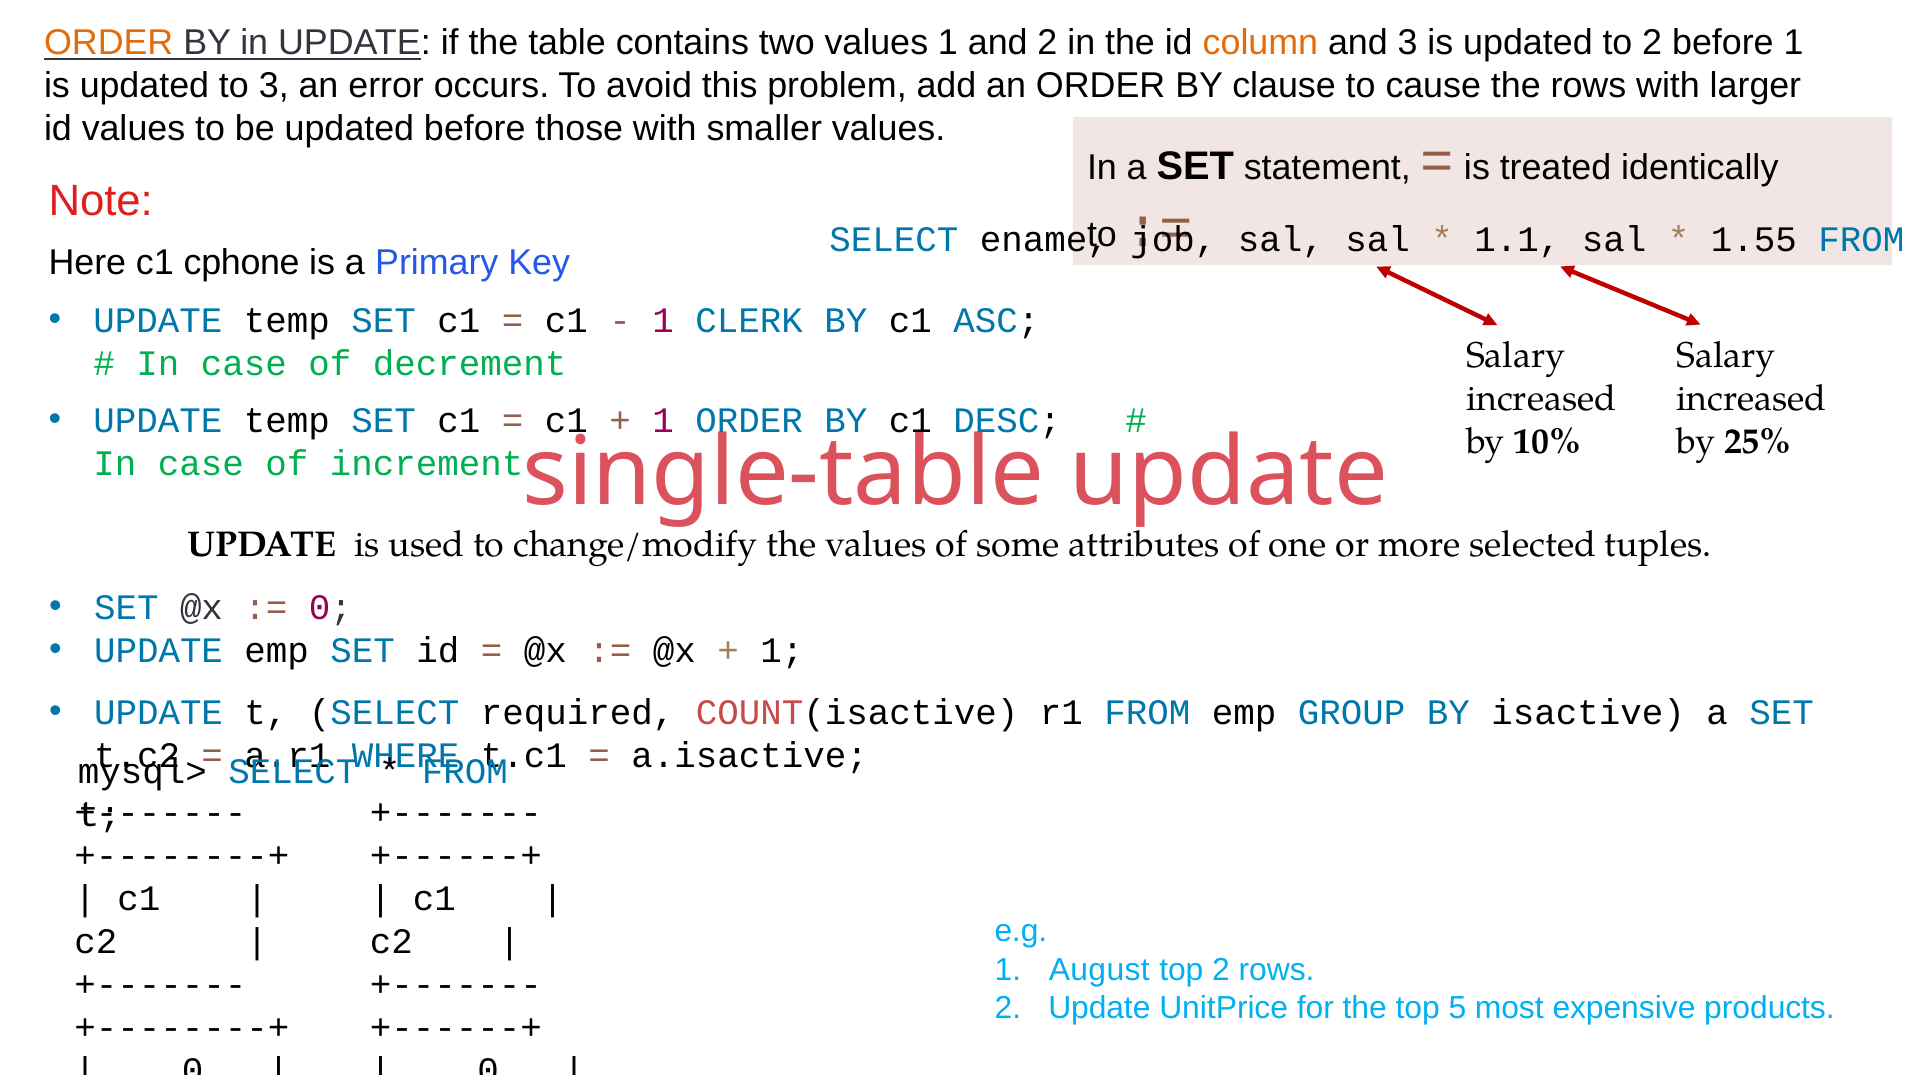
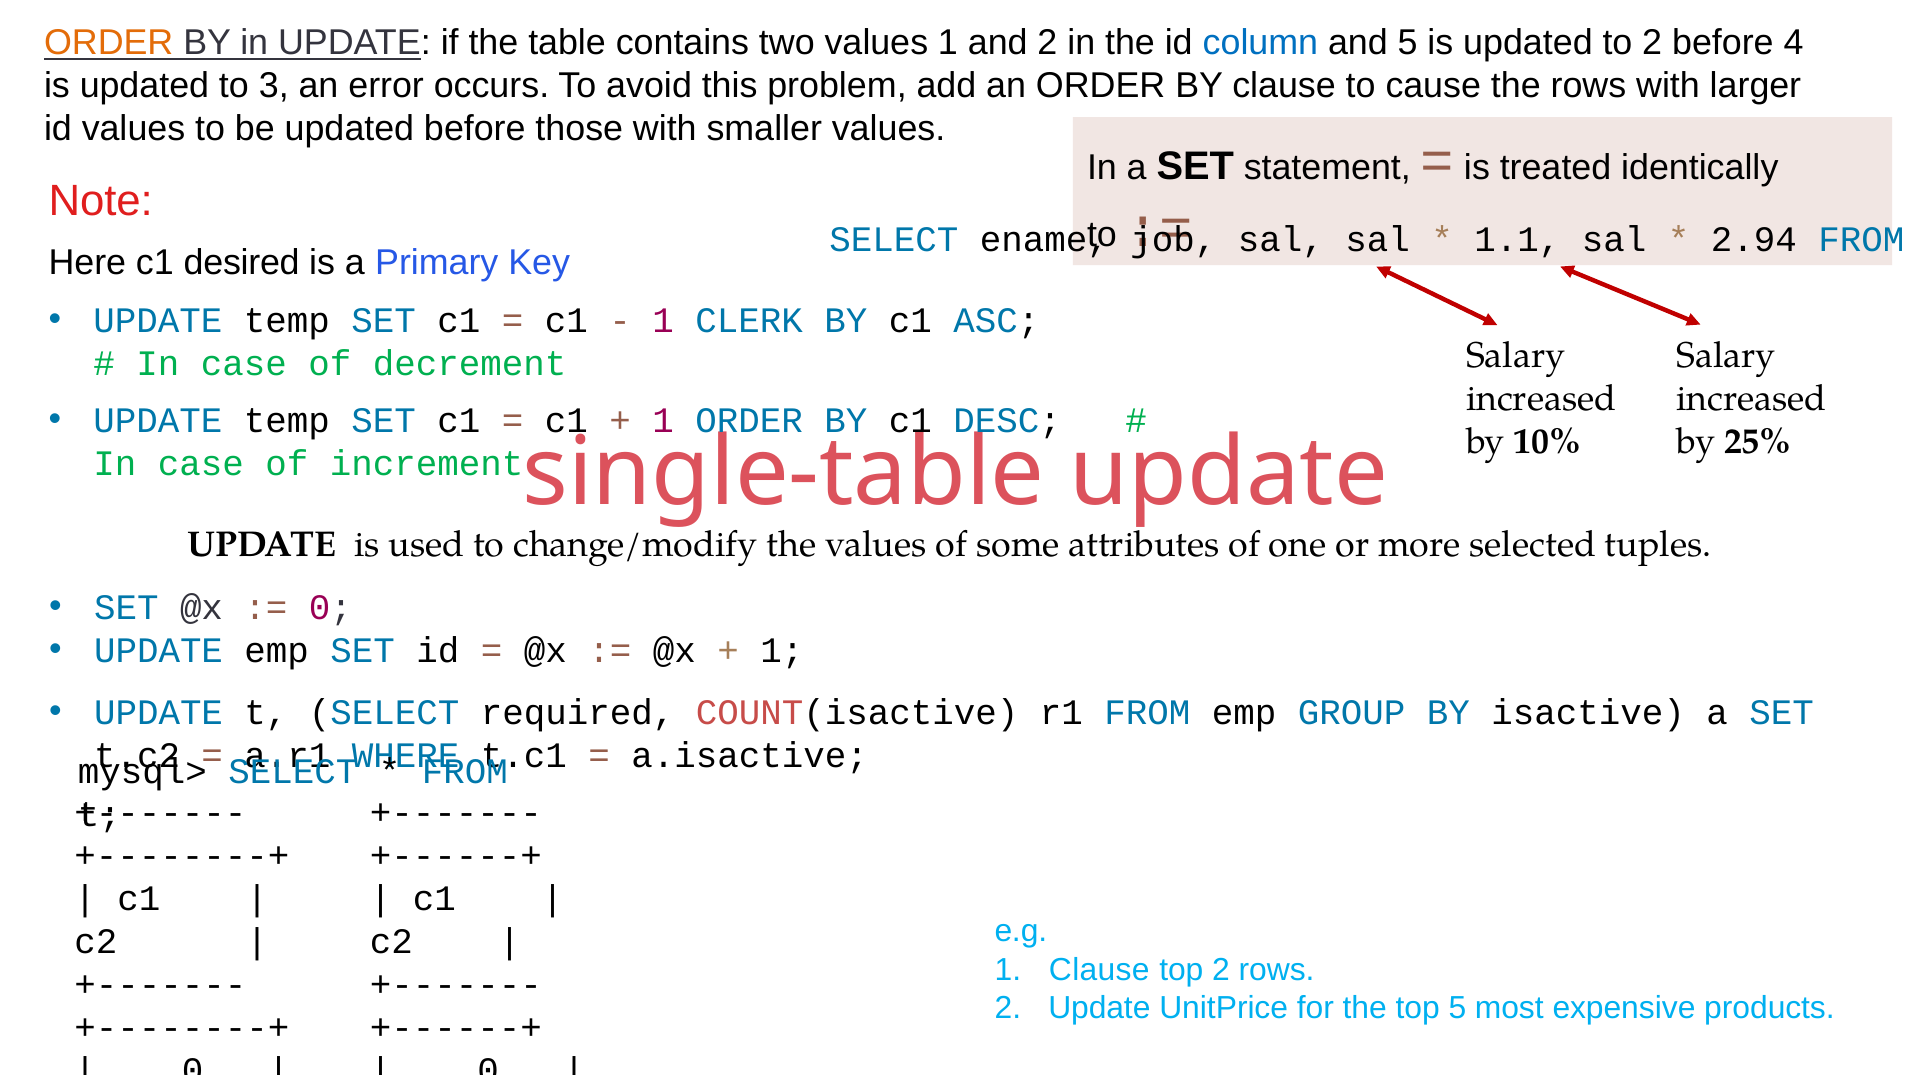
column colour: orange -> blue
and 3: 3 -> 5
before 1: 1 -> 4
1.55: 1.55 -> 2.94
cphone: cphone -> desired
1 August: August -> Clause
